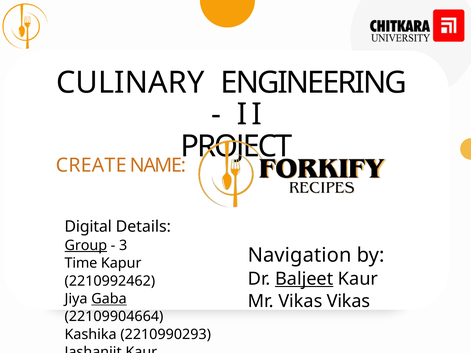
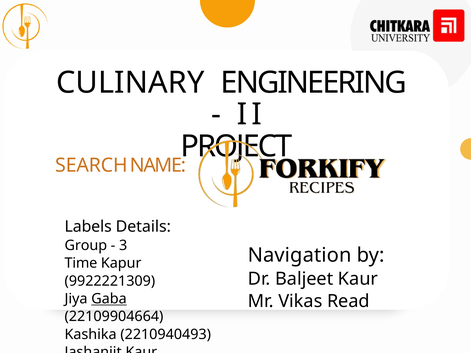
CREATE: CREATE -> SEARCH
Digital: Digital -> Labels
Group underline: present -> none
Baljeet underline: present -> none
2210992462: 2210992462 -> 9922221309
Vikas Vikas: Vikas -> Read
2210990293: 2210990293 -> 2210940493
